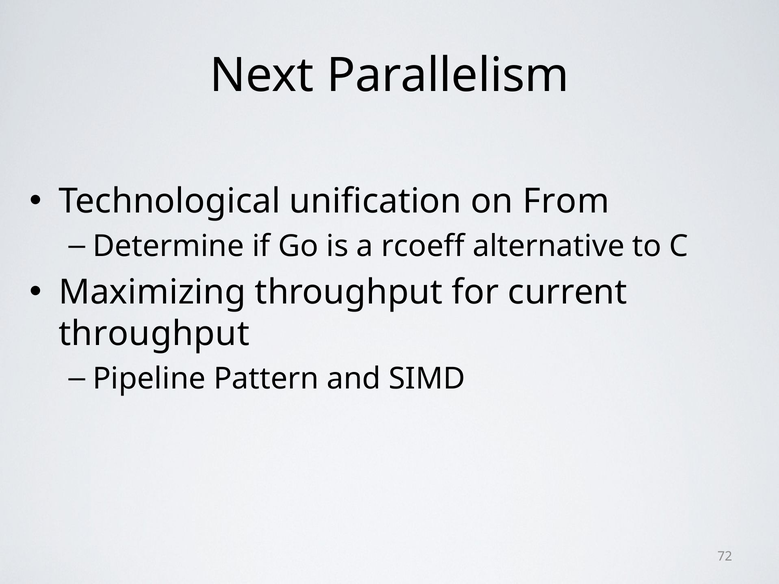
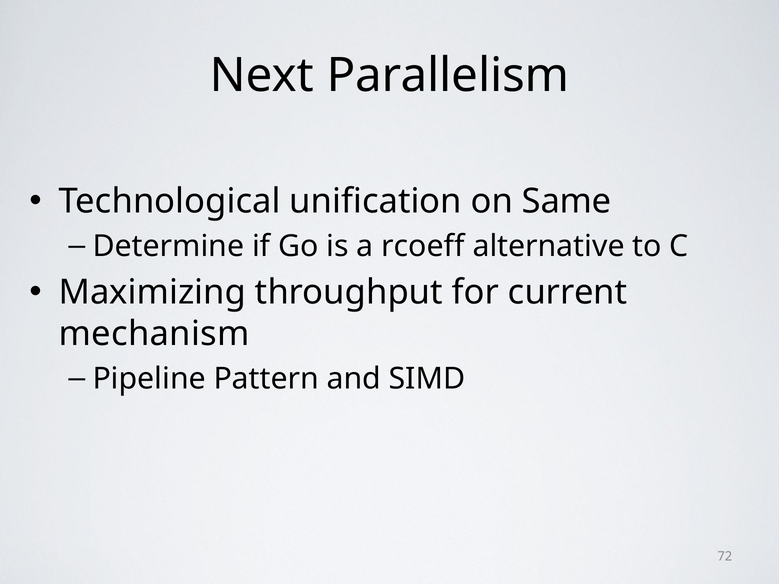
From: From -> Same
throughput at (154, 334): throughput -> mechanism
